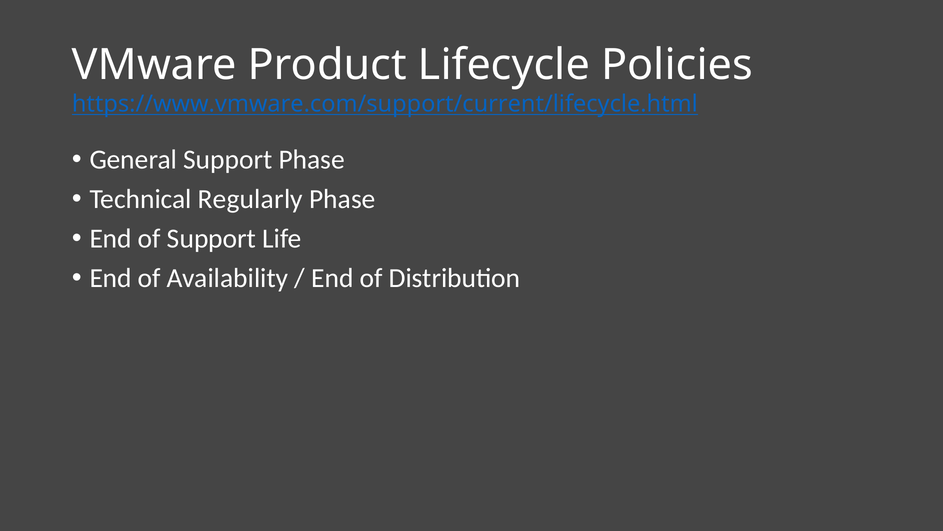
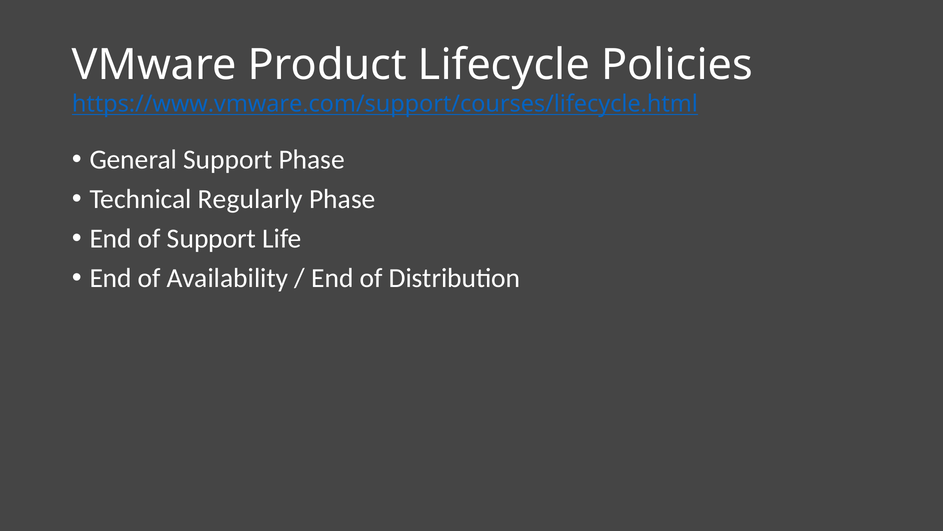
https://www.vmware.com/support/current/lifecycle.html: https://www.vmware.com/support/current/lifecycle.html -> https://www.vmware.com/support/courses/lifecycle.html
